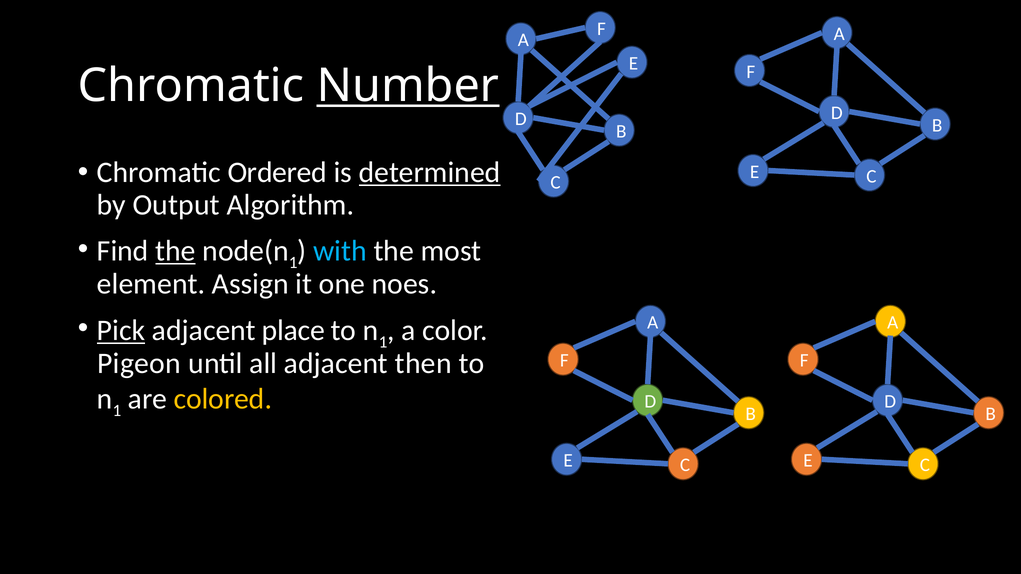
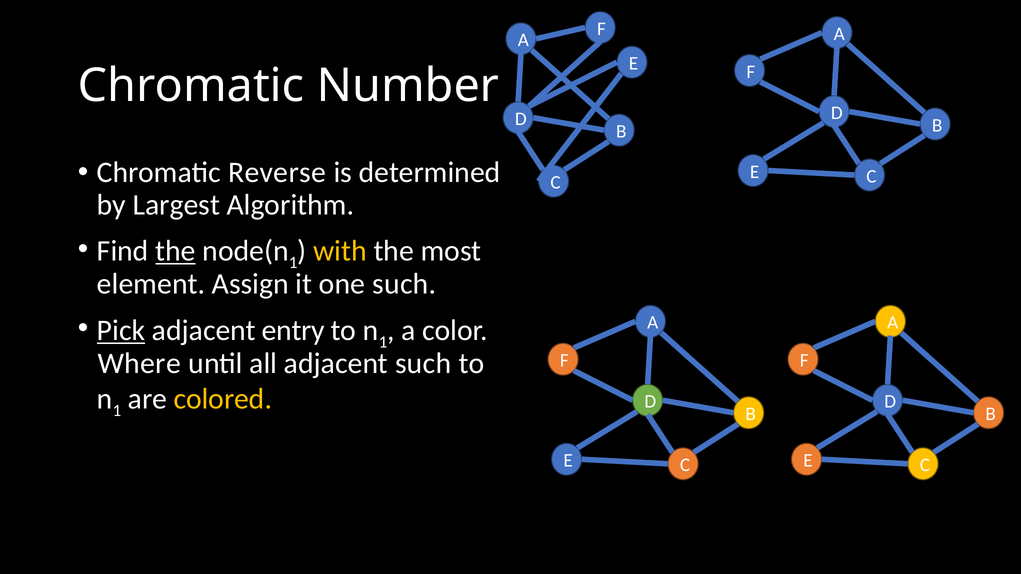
Number underline: present -> none
Ordered: Ordered -> Reverse
determined underline: present -> none
Output: Output -> Largest
with colour: light blue -> yellow
one noes: noes -> such
place: place -> entry
Pigeon: Pigeon -> Where
adjacent then: then -> such
